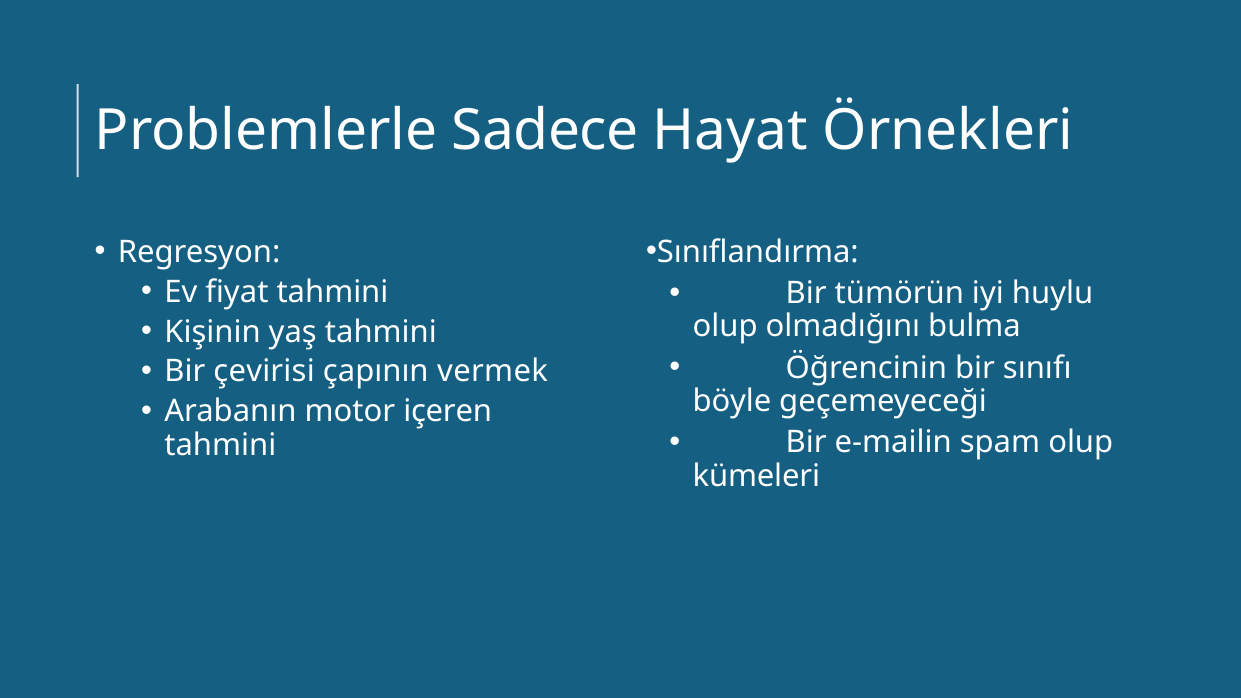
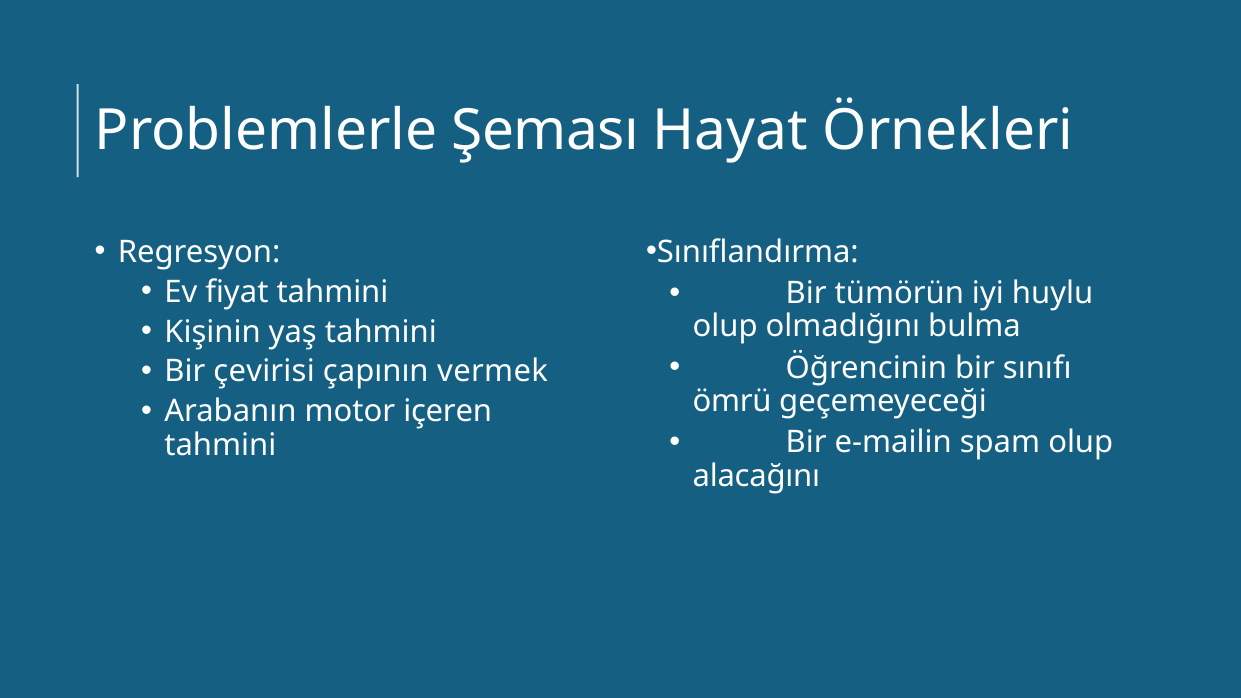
Sadece: Sadece -> Şeması
böyle: böyle -> ömrü
kümeleri: kümeleri -> alacağını
